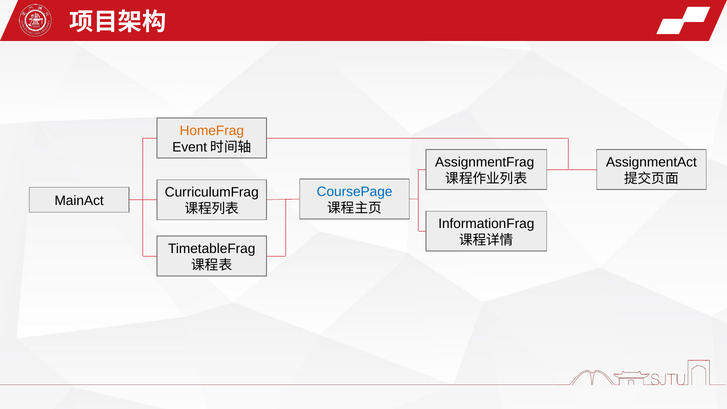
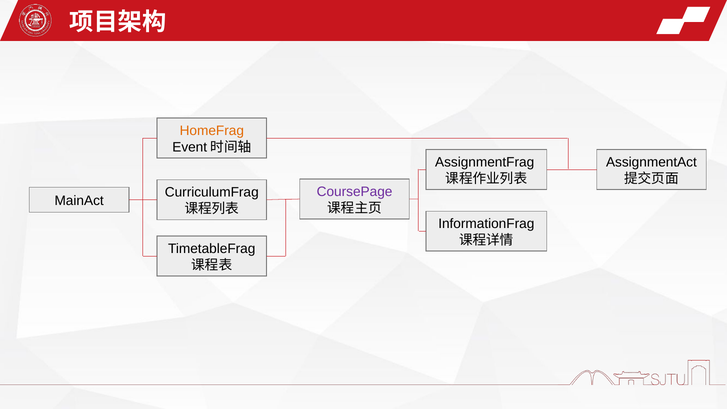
CoursePage colour: blue -> purple
